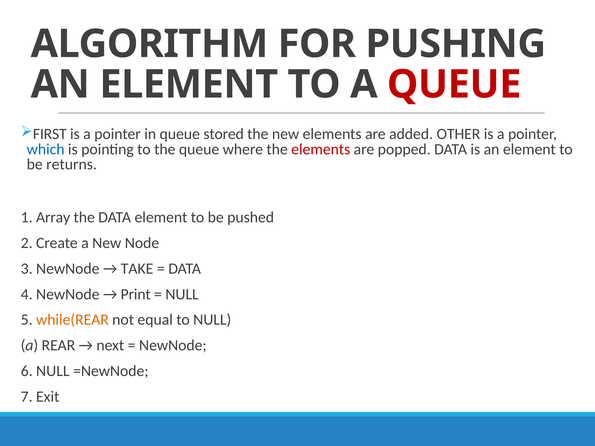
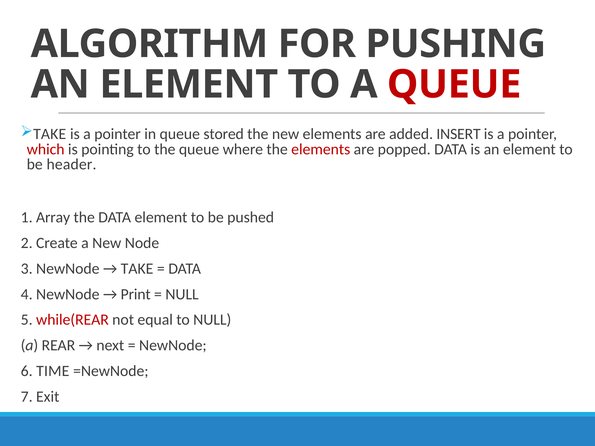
FIRST at (50, 134): FIRST -> TAKE
OTHER: OTHER -> INSERT
which colour: blue -> red
returns: returns -> header
while(REAR colour: orange -> red
6 NULL: NULL -> TIME
